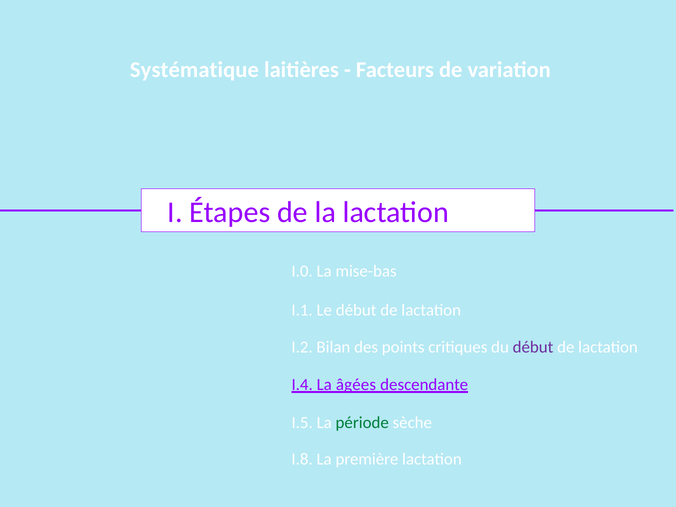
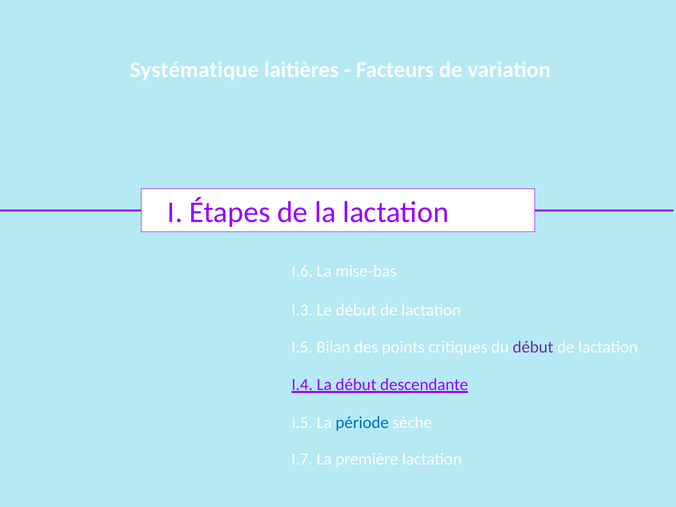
I.0: I.0 -> I.6
I.1: I.1 -> I.3
I.2 at (302, 347): I.2 -> I.5
La âgées: âgées -> début
période colour: green -> blue
I.8: I.8 -> I.7
